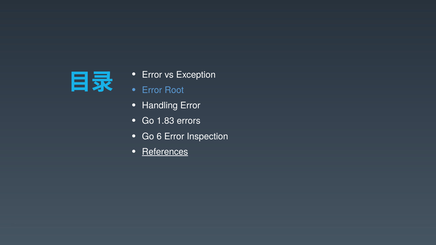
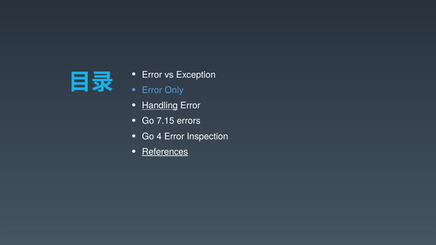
Root: Root -> Only
Handling underline: none -> present
1.83: 1.83 -> 7.15
6: 6 -> 4
